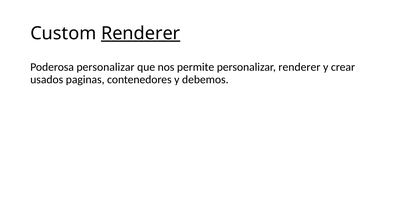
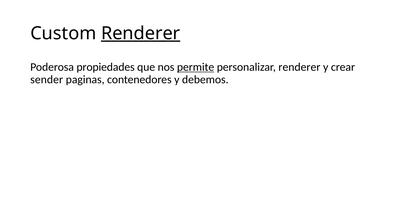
Poderosa personalizar: personalizar -> propiedades
permite underline: none -> present
usados: usados -> sender
